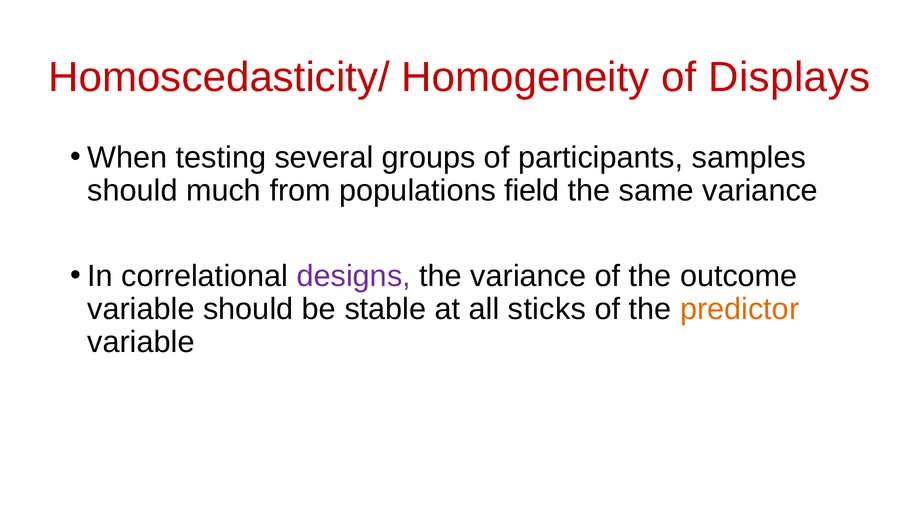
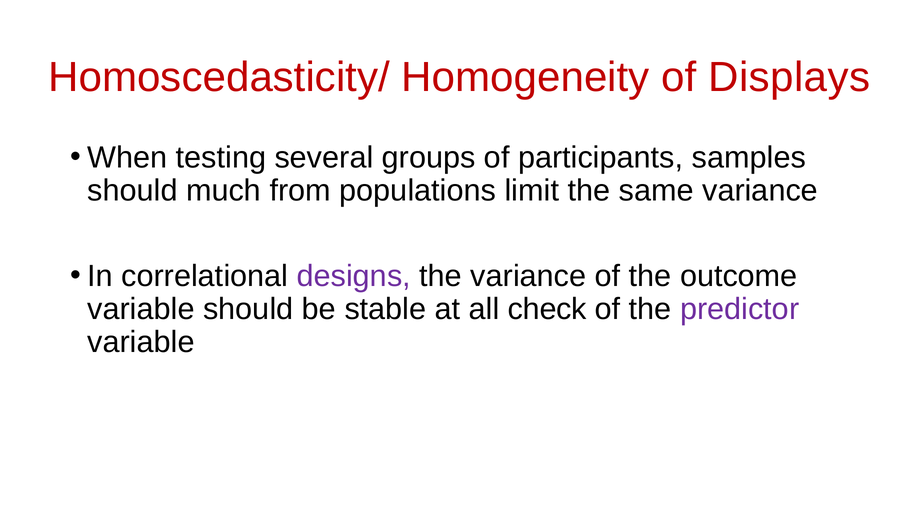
field: field -> limit
sticks: sticks -> check
predictor colour: orange -> purple
